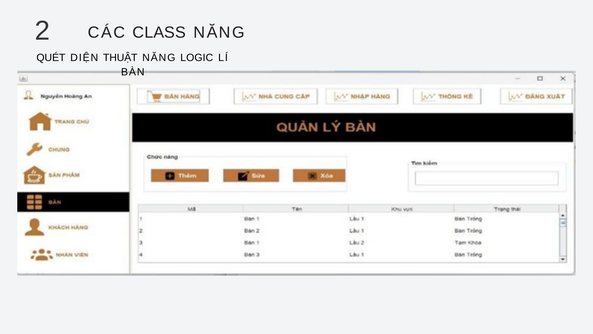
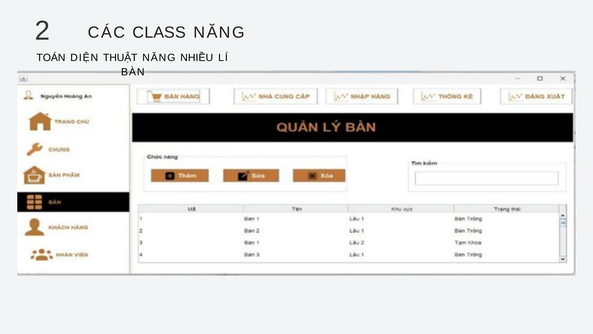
QUÉT: QUÉT -> TOÁN
LOGIC: LOGIC -> NHIỀU
